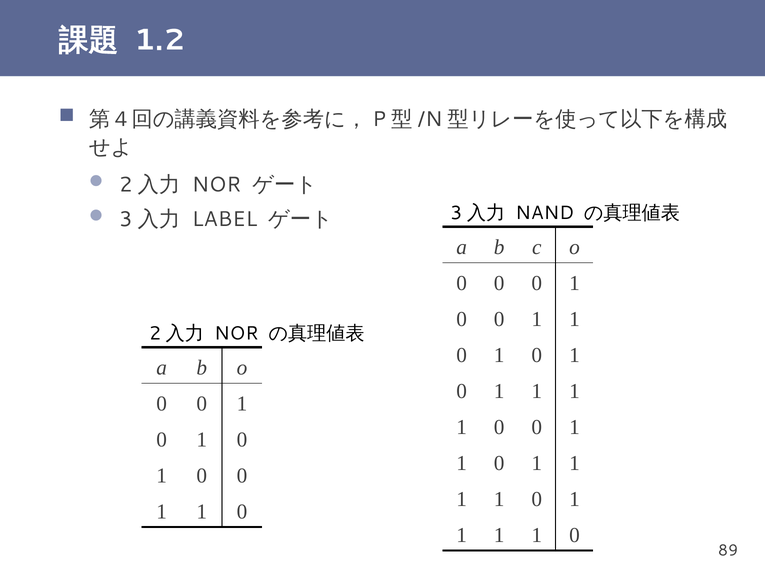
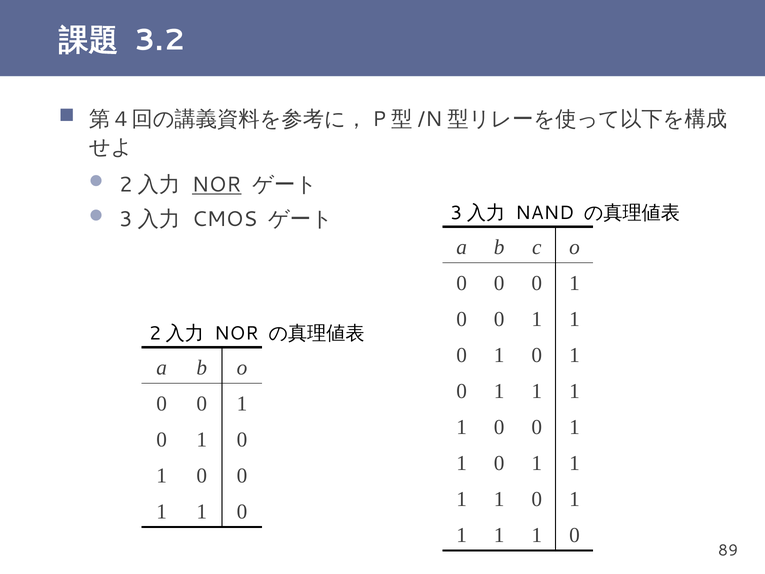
1.2: 1.2 -> 3.2
NOR at (217, 185) underline: none -> present
LABEL: LABEL -> CMOS
